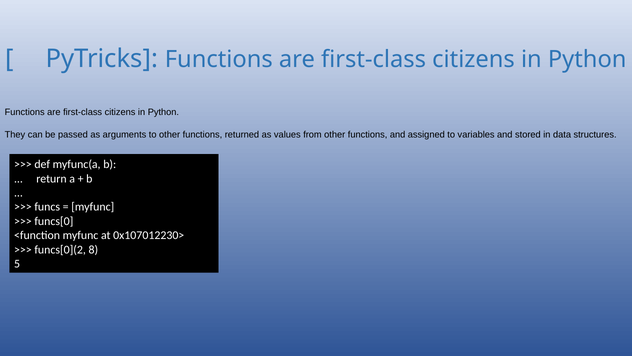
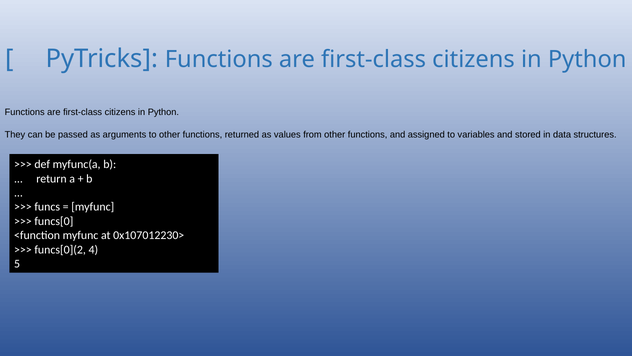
8: 8 -> 4
